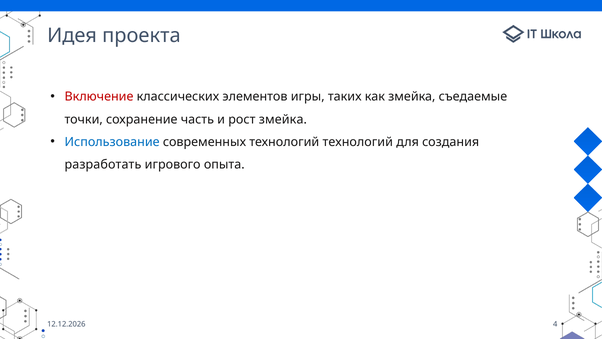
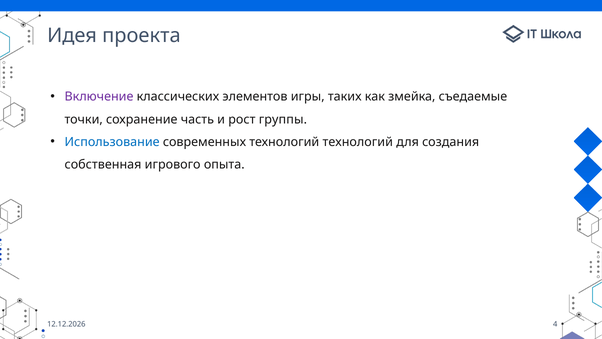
Включение colour: red -> purple
рост змейка: змейка -> группы
разработать: разработать -> собственная
